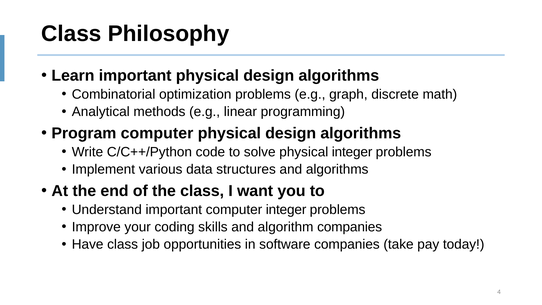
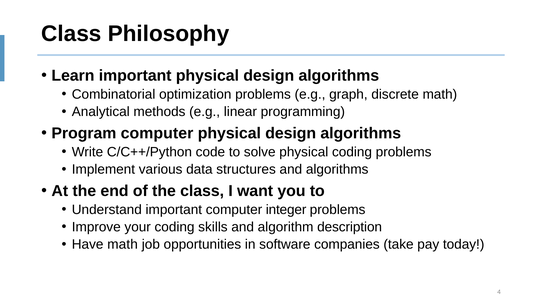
physical integer: integer -> coding
algorithm companies: companies -> description
Have class: class -> math
